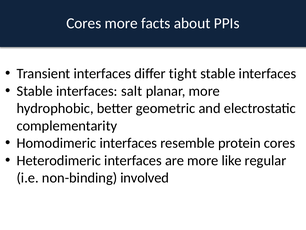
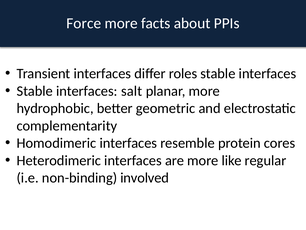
Cores at (84, 23): Cores -> Force
tight: tight -> roles
